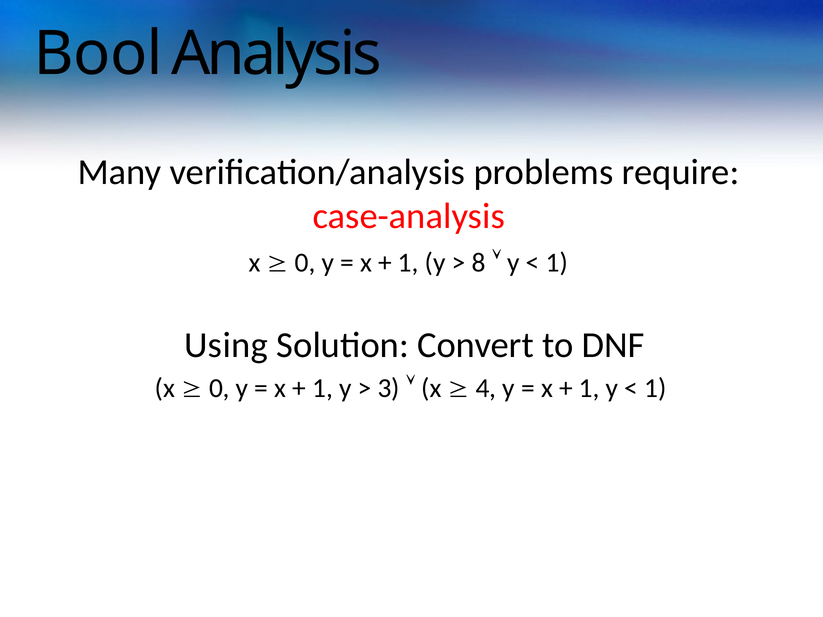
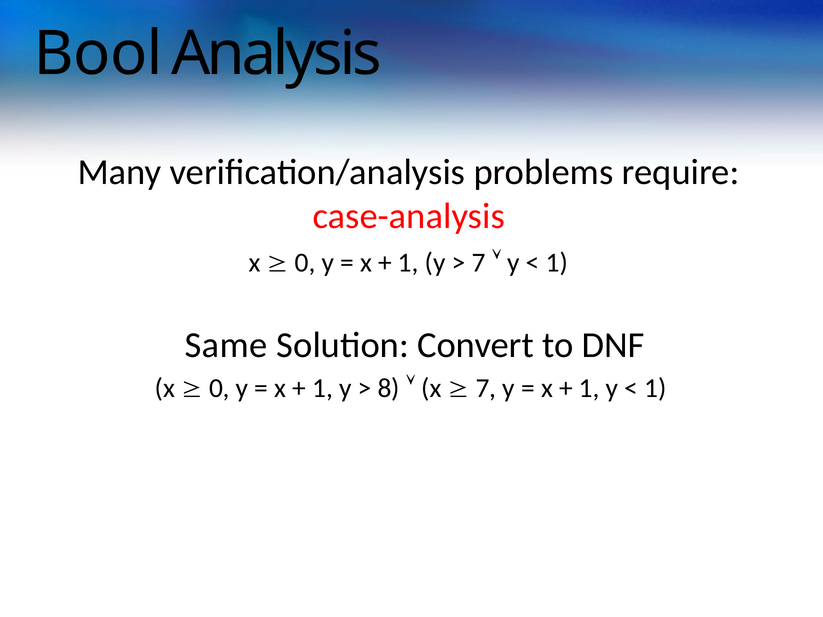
8 at (479, 263): 8 -> 7
Using: Using -> Same
3: 3 -> 8
4 at (486, 388): 4 -> 7
